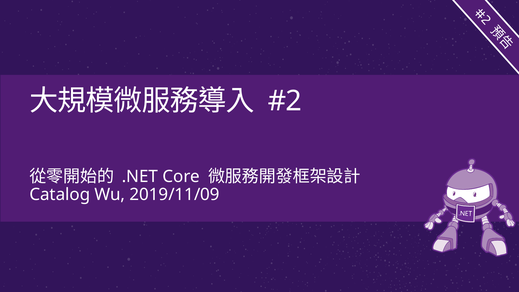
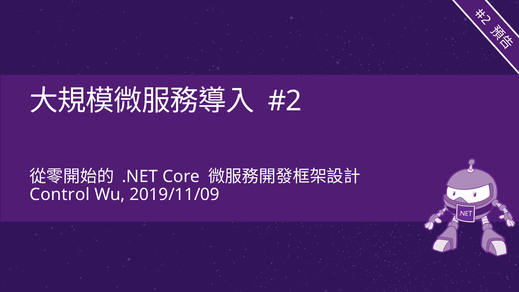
Catalog: Catalog -> Control
